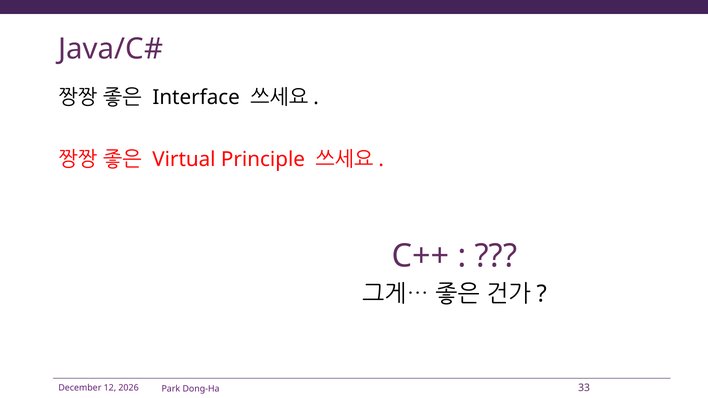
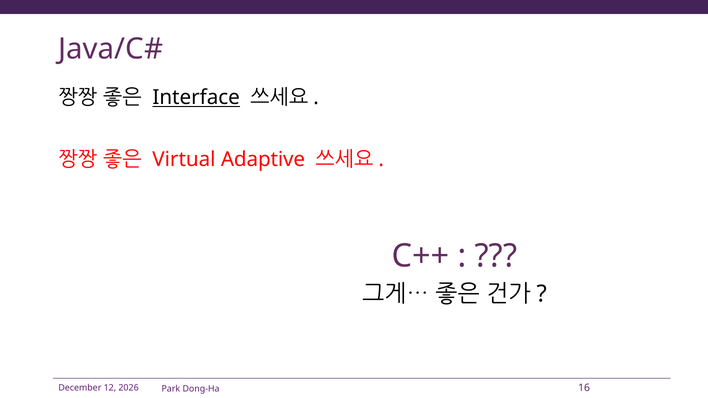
Interface underline: none -> present
Principle: Principle -> Adaptive
33: 33 -> 16
